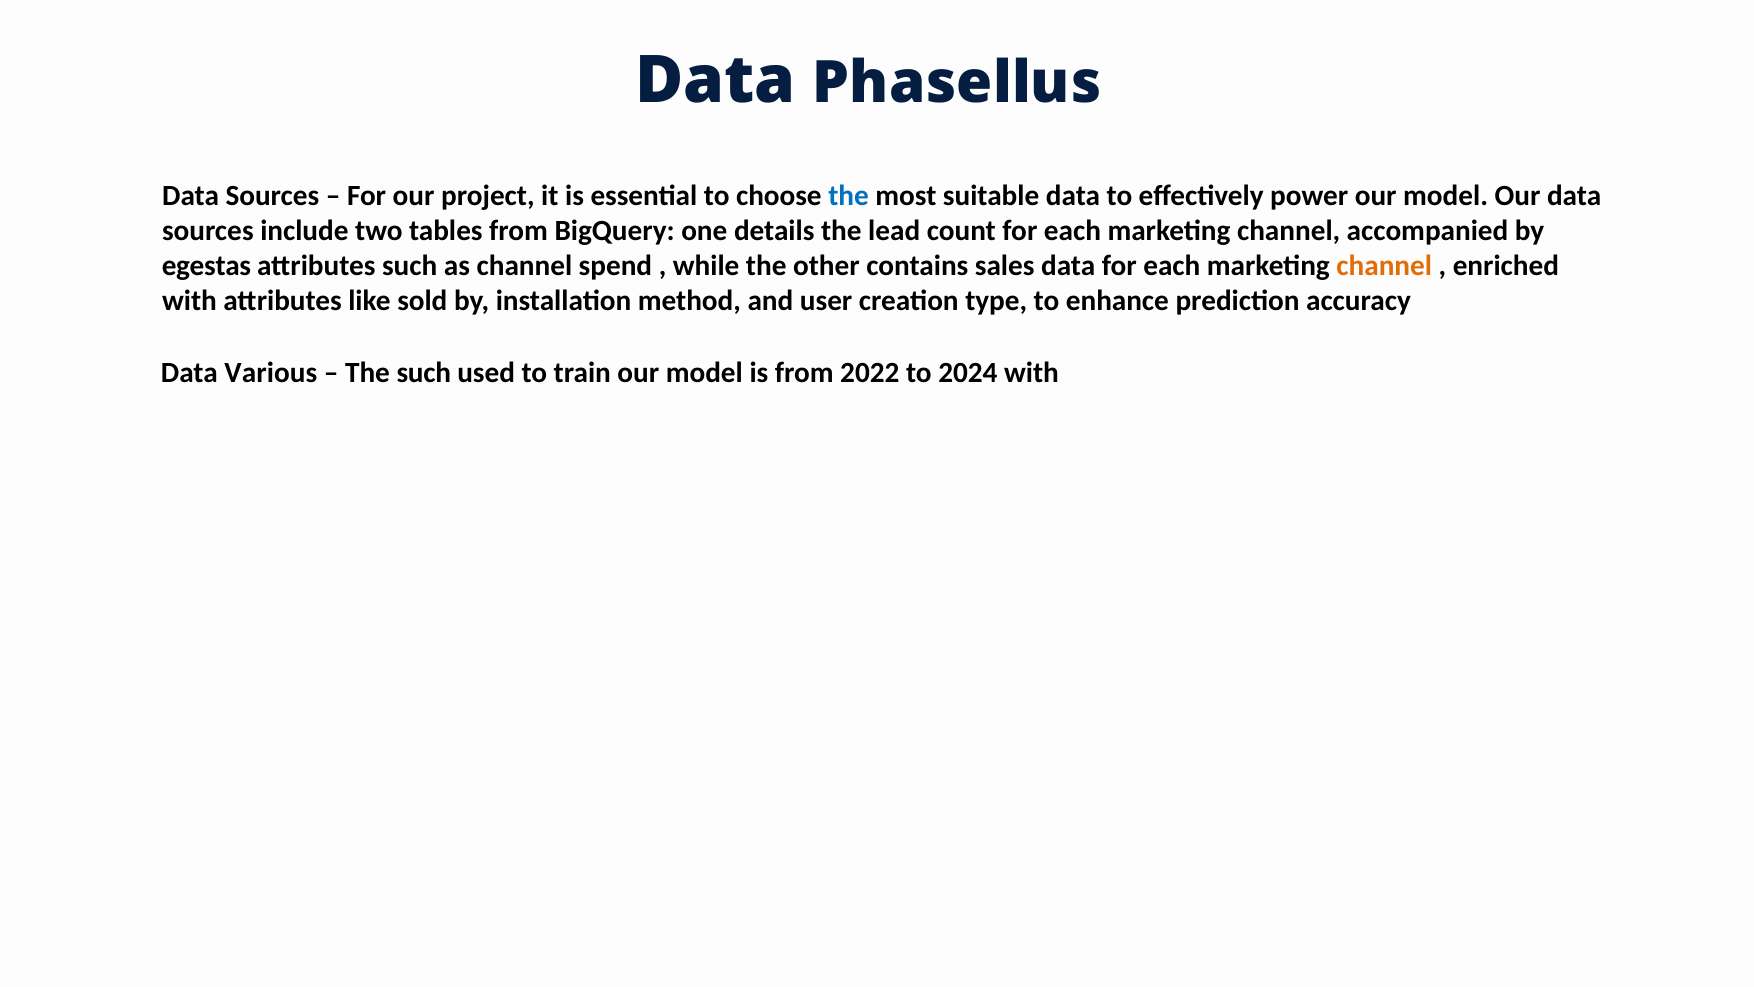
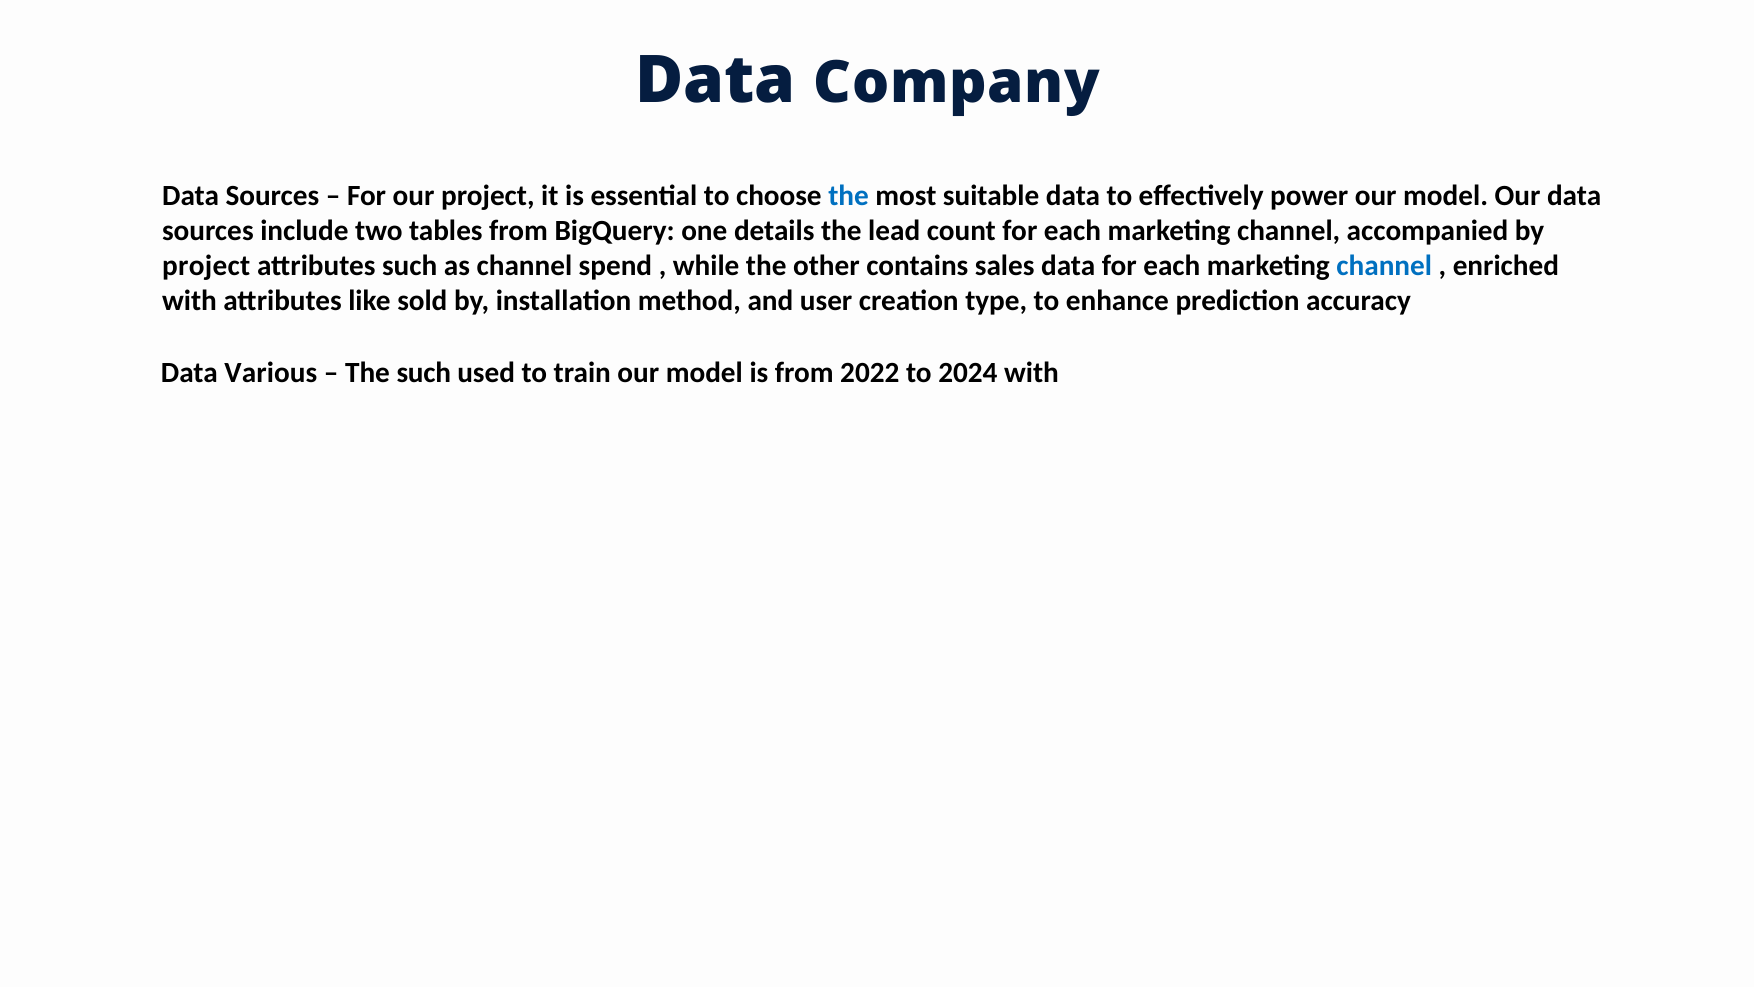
Phasellus: Phasellus -> Company
egestas at (206, 266): egestas -> project
channel at (1384, 266) colour: orange -> blue
